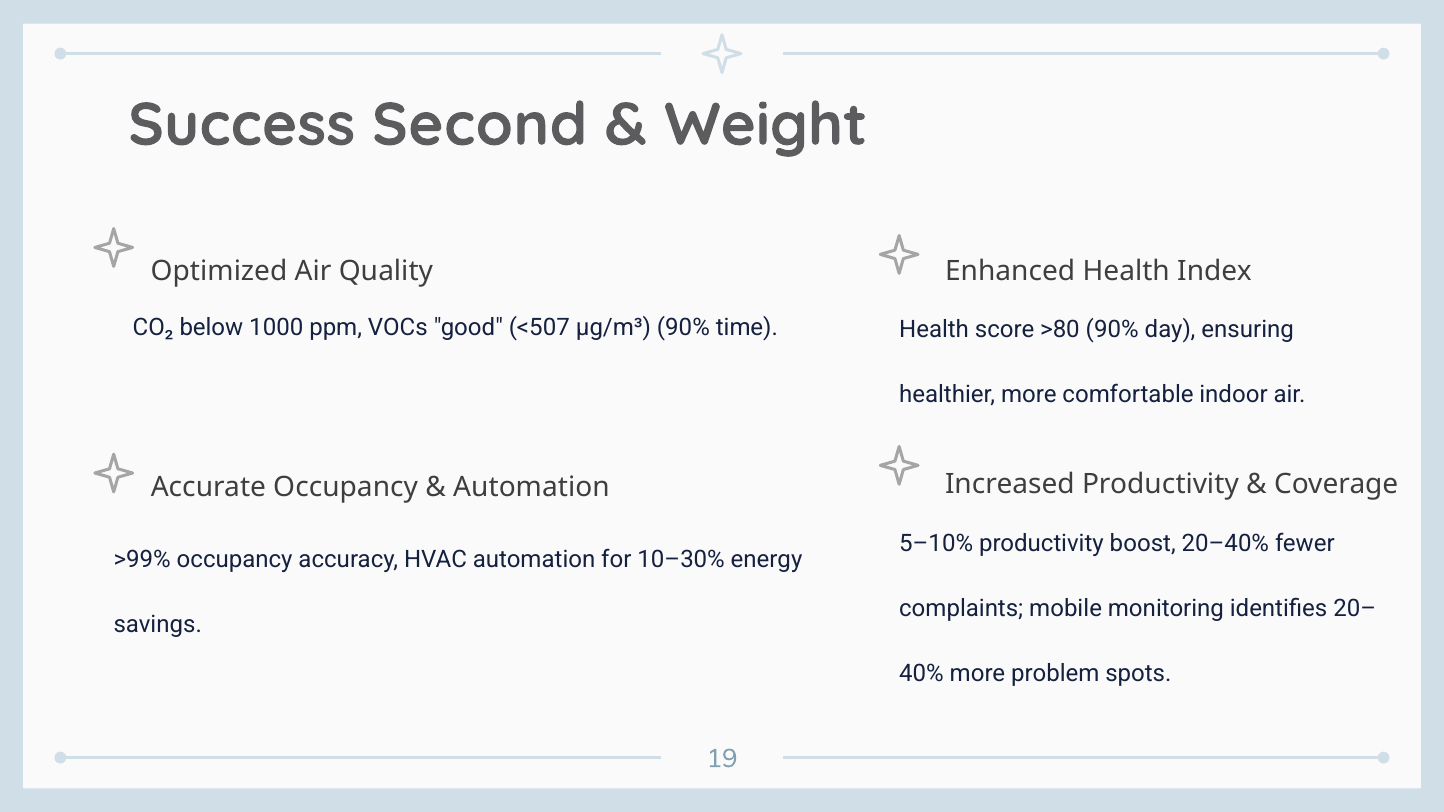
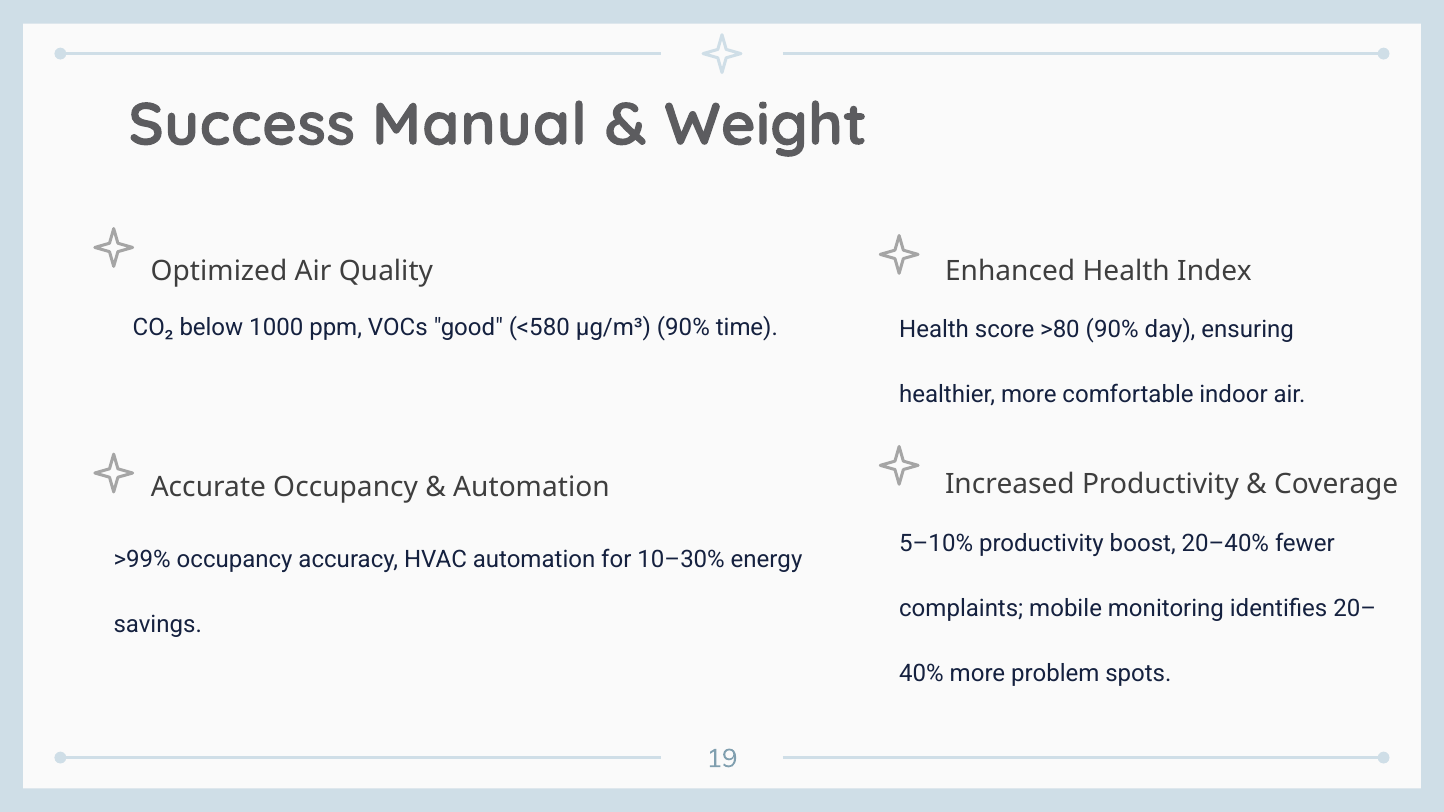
Second: Second -> Manual
<507: <507 -> <580
